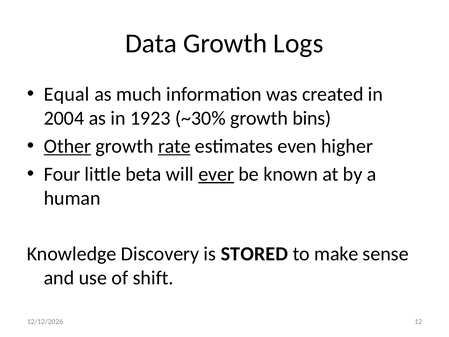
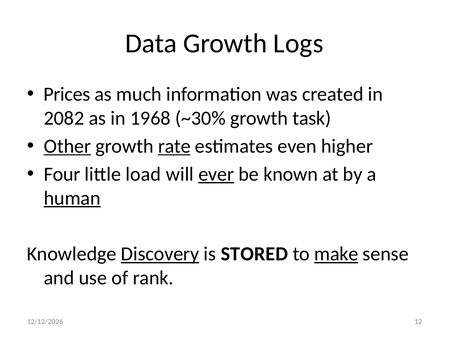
Equal: Equal -> Prices
2004: 2004 -> 2082
1923: 1923 -> 1968
bins: bins -> task
beta: beta -> load
human underline: none -> present
Discovery underline: none -> present
make underline: none -> present
shift: shift -> rank
